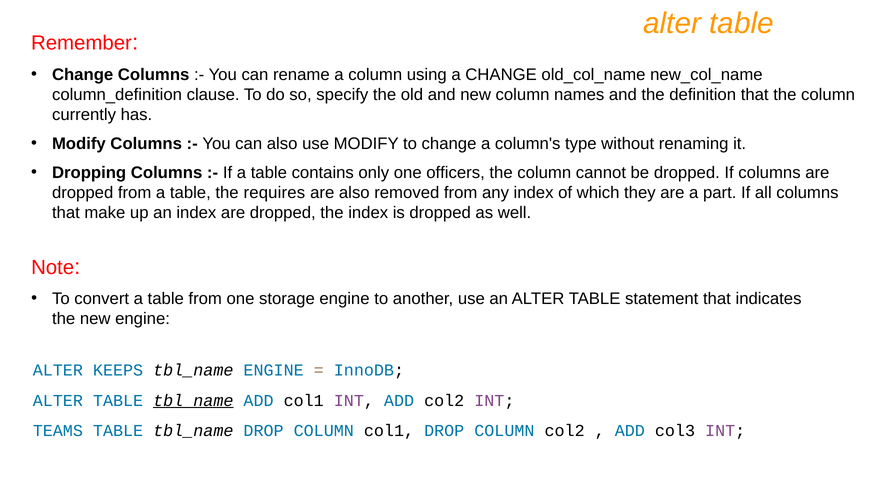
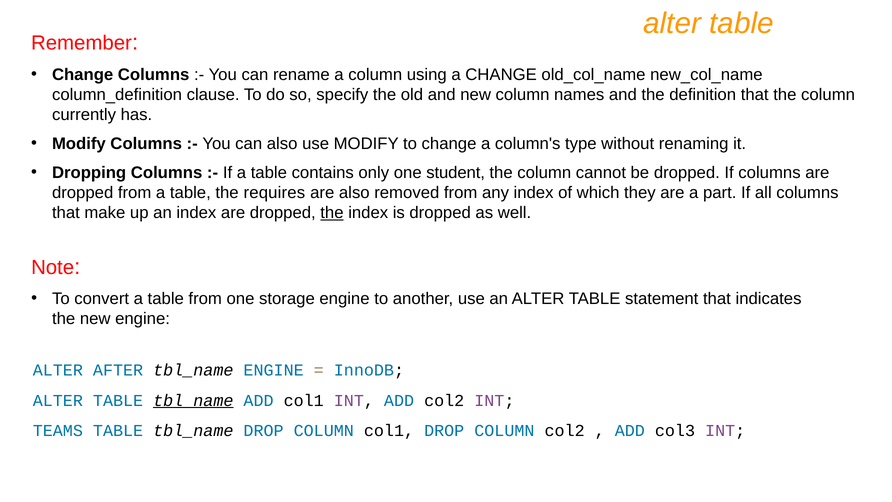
officers: officers -> student
the at (332, 213) underline: none -> present
KEEPS: KEEPS -> AFTER
